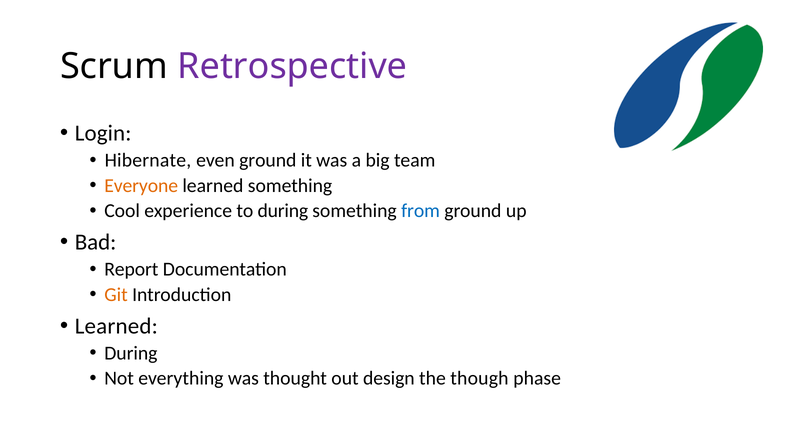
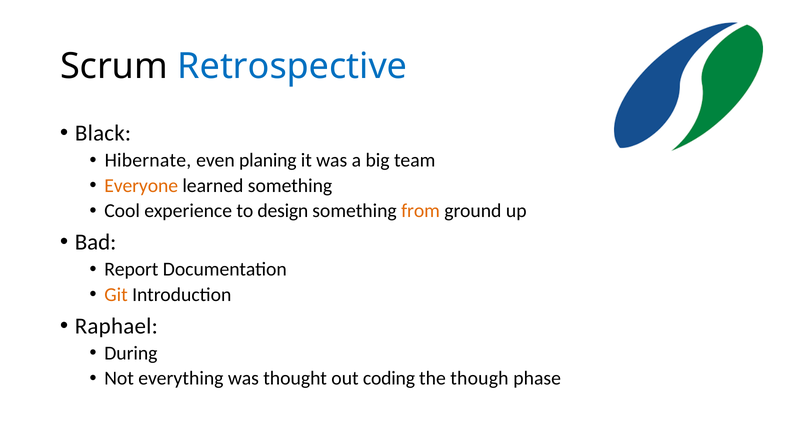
Retrospective colour: purple -> blue
Login: Login -> Black
even ground: ground -> planing
to during: during -> design
from colour: blue -> orange
Learned at (116, 326): Learned -> Raphael
design: design -> coding
